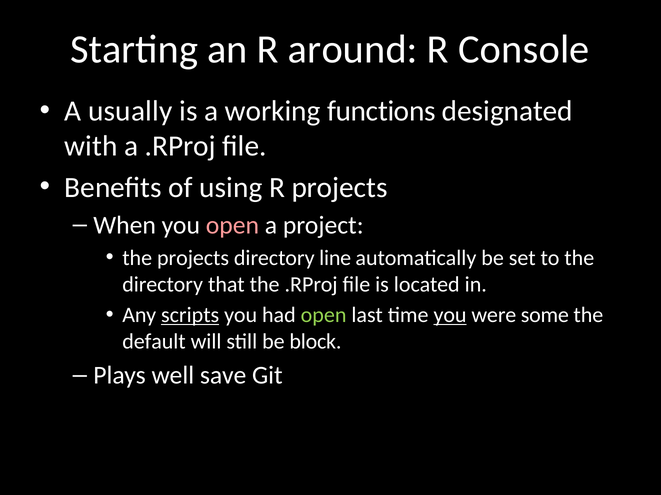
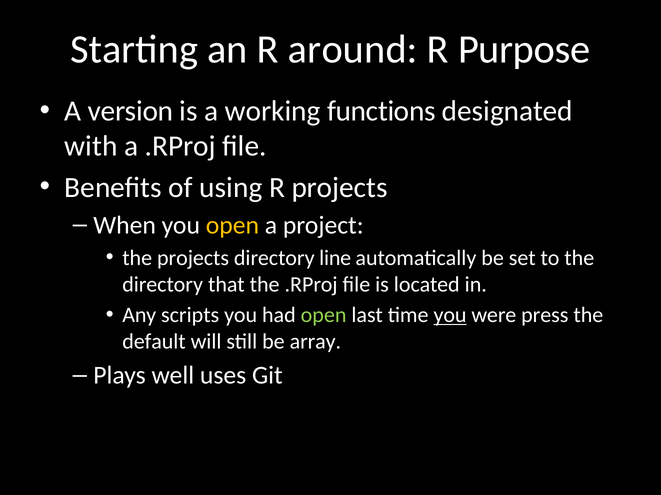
Console: Console -> Purpose
usually: usually -> version
open at (232, 226) colour: pink -> yellow
scripts underline: present -> none
some: some -> press
block: block -> array
save: save -> uses
